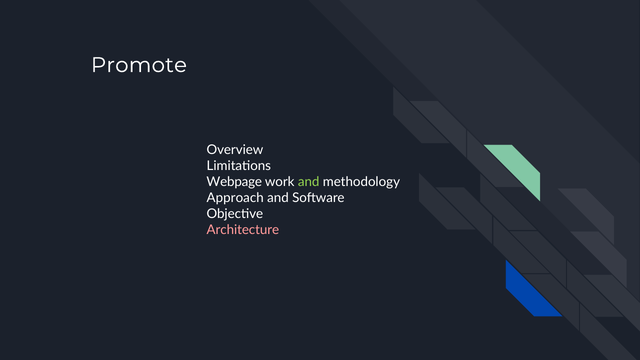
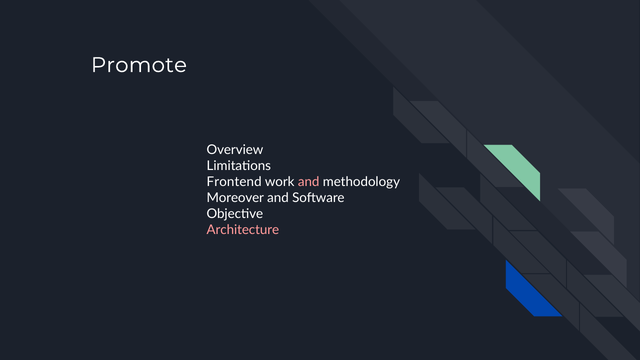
Webpage: Webpage -> Frontend
and at (309, 182) colour: light green -> pink
Approach: Approach -> Moreover
